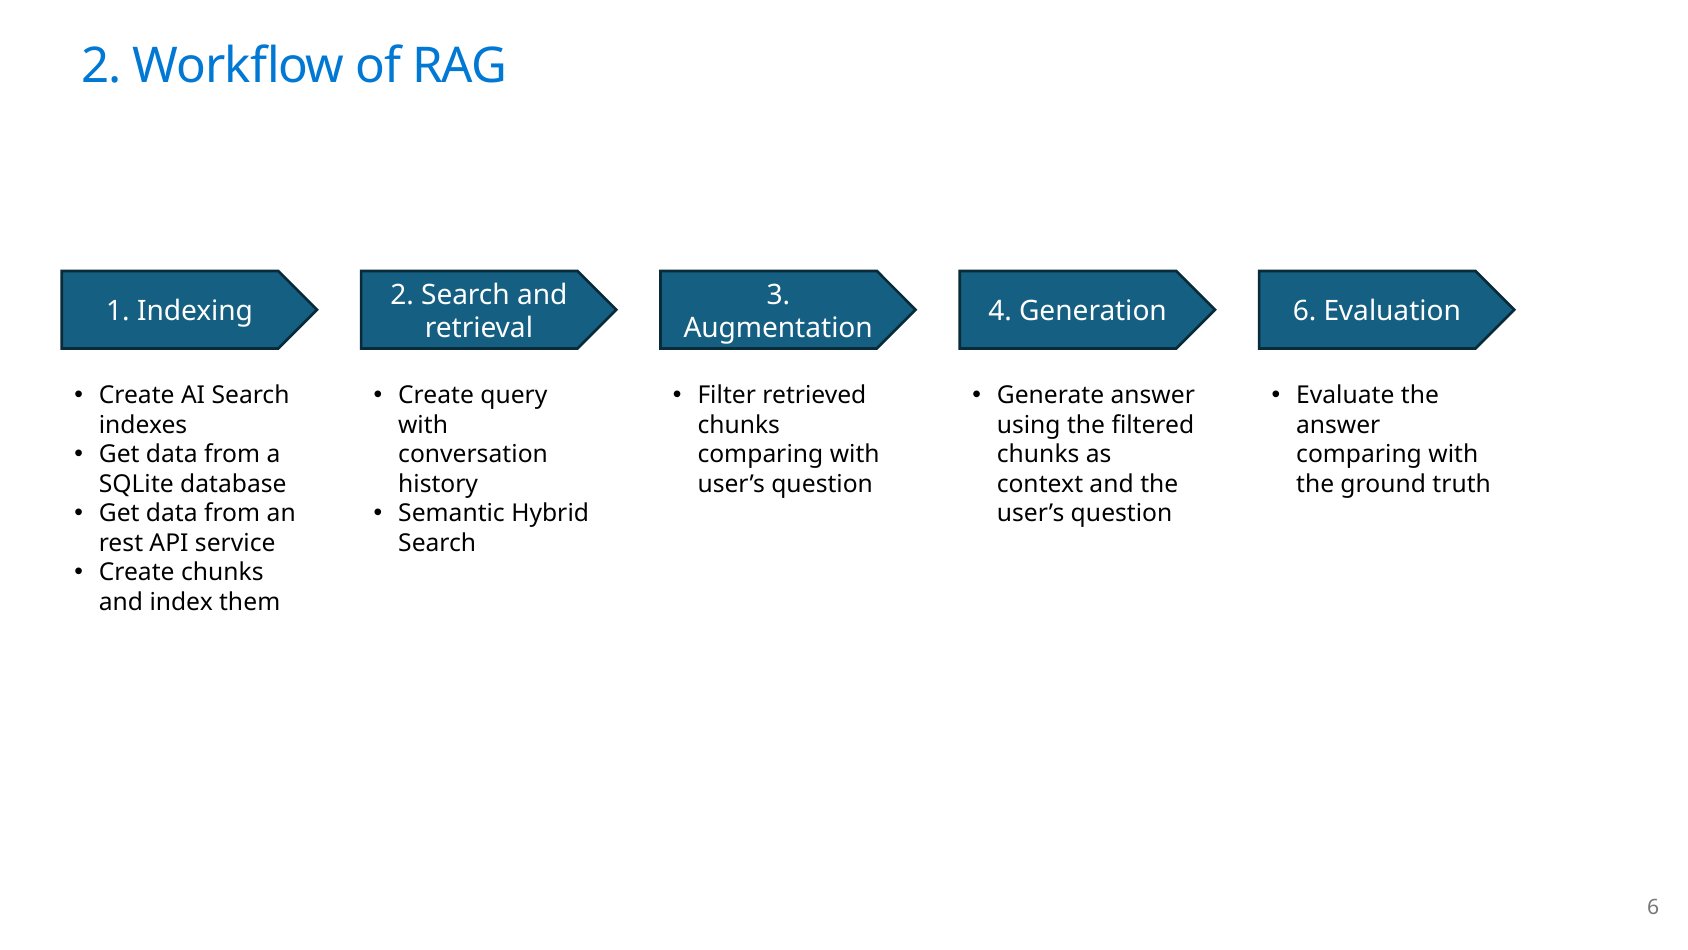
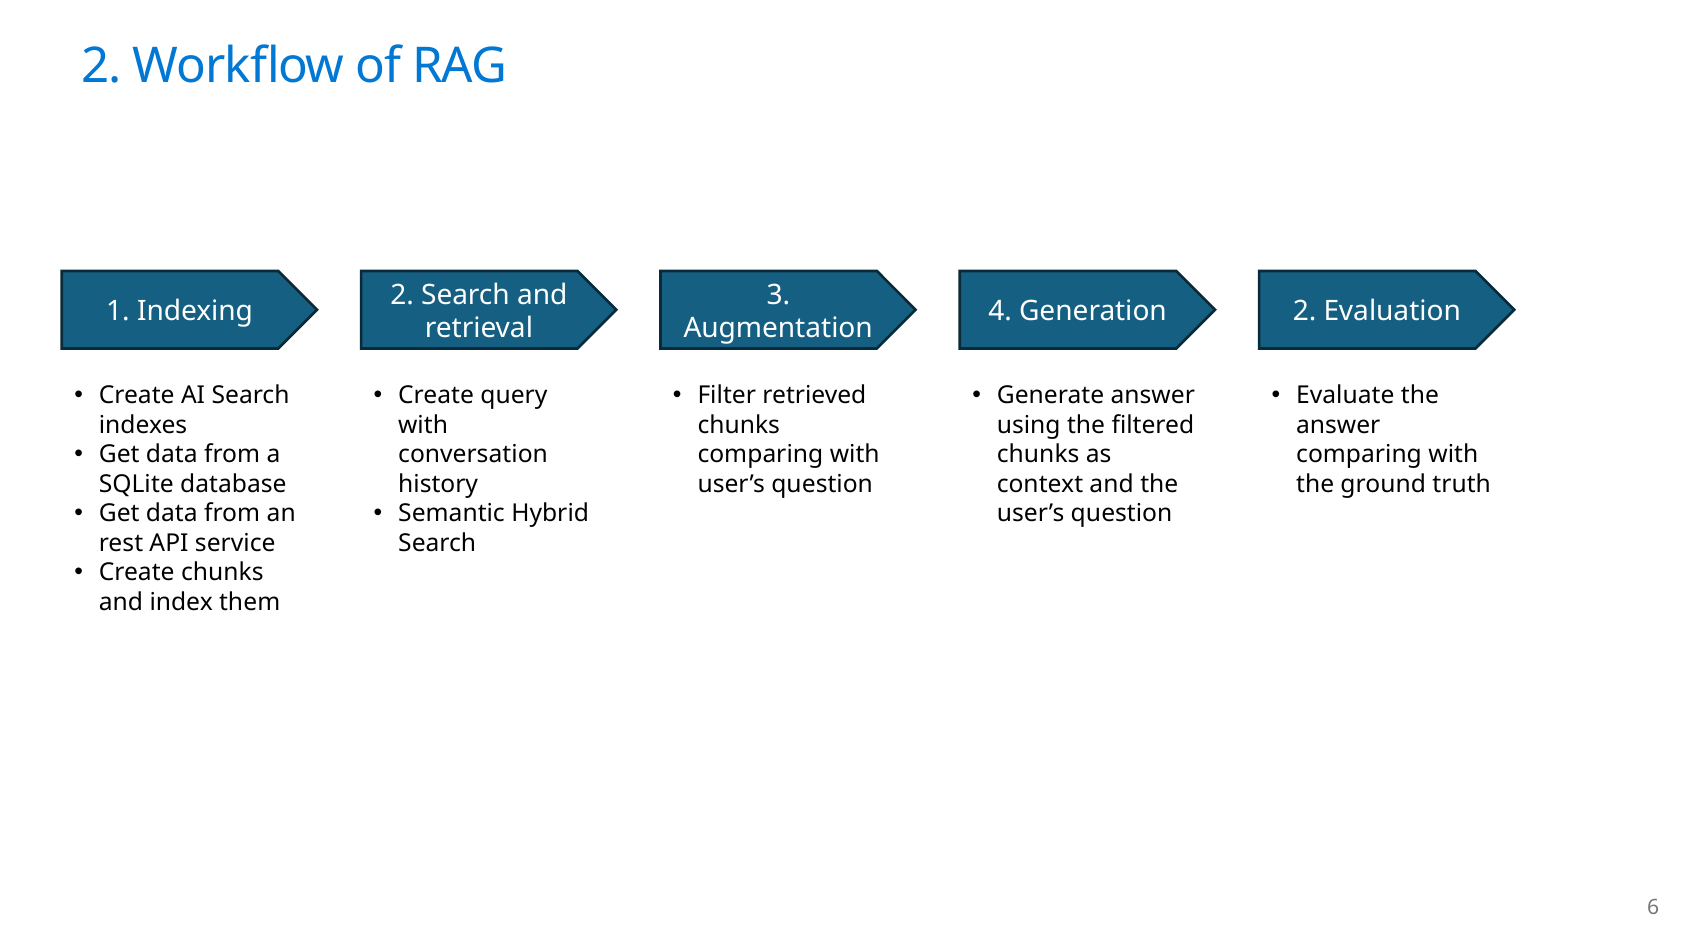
Generation 6: 6 -> 2
